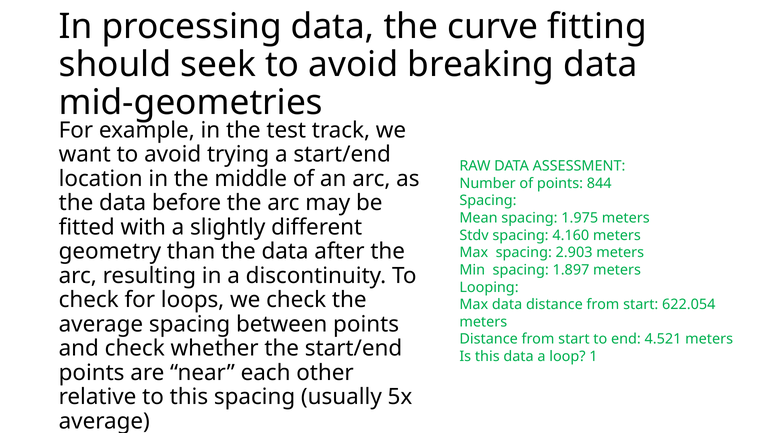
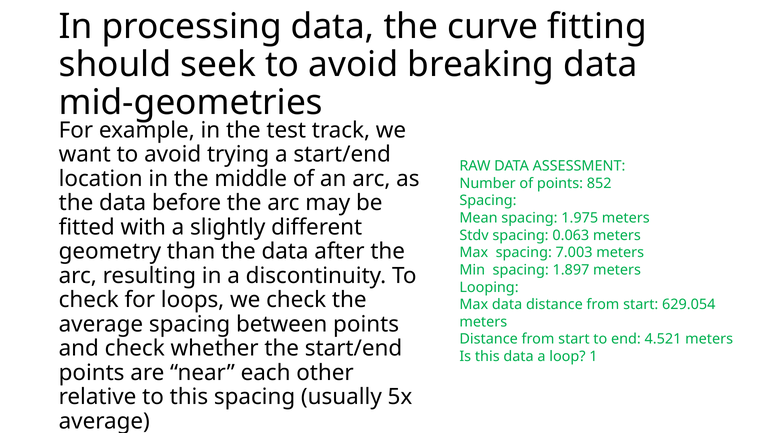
844: 844 -> 852
4.160: 4.160 -> 0.063
2.903: 2.903 -> 7.003
622.054: 622.054 -> 629.054
